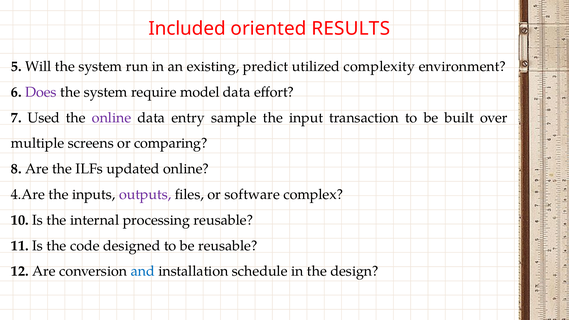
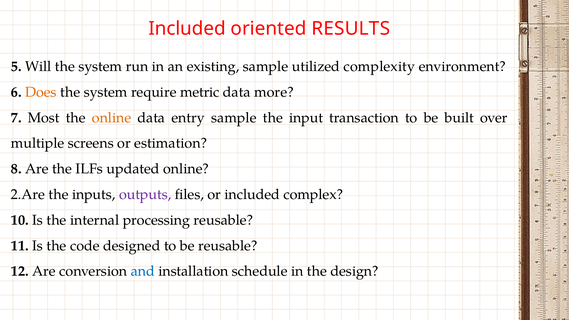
existing predict: predict -> sample
Does colour: purple -> orange
model: model -> metric
effort: effort -> more
Used: Used -> Most
online at (112, 118) colour: purple -> orange
comparing: comparing -> estimation
4.Are: 4.Are -> 2.Are
or software: software -> included
